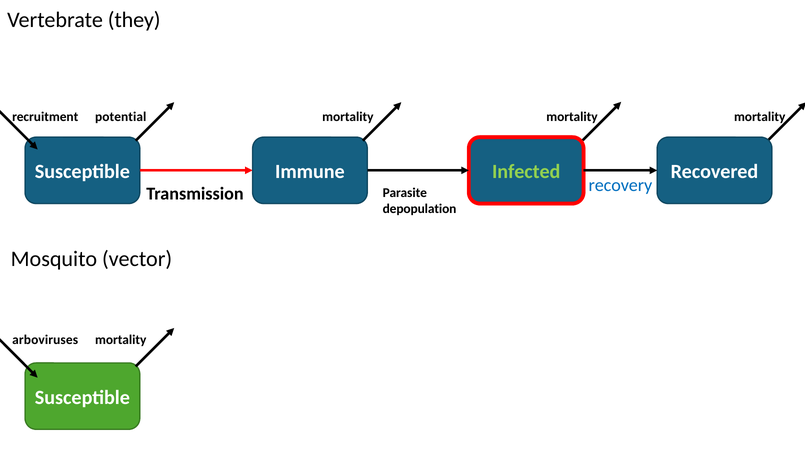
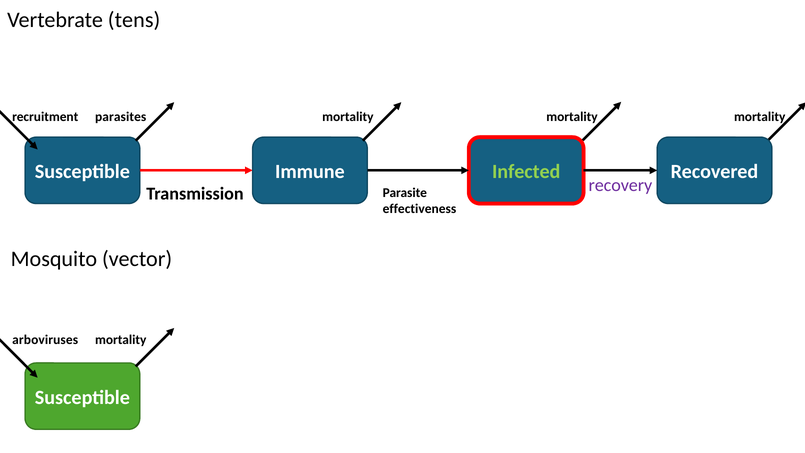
they: they -> tens
potential: potential -> parasites
recovery colour: blue -> purple
depopulation: depopulation -> effectiveness
